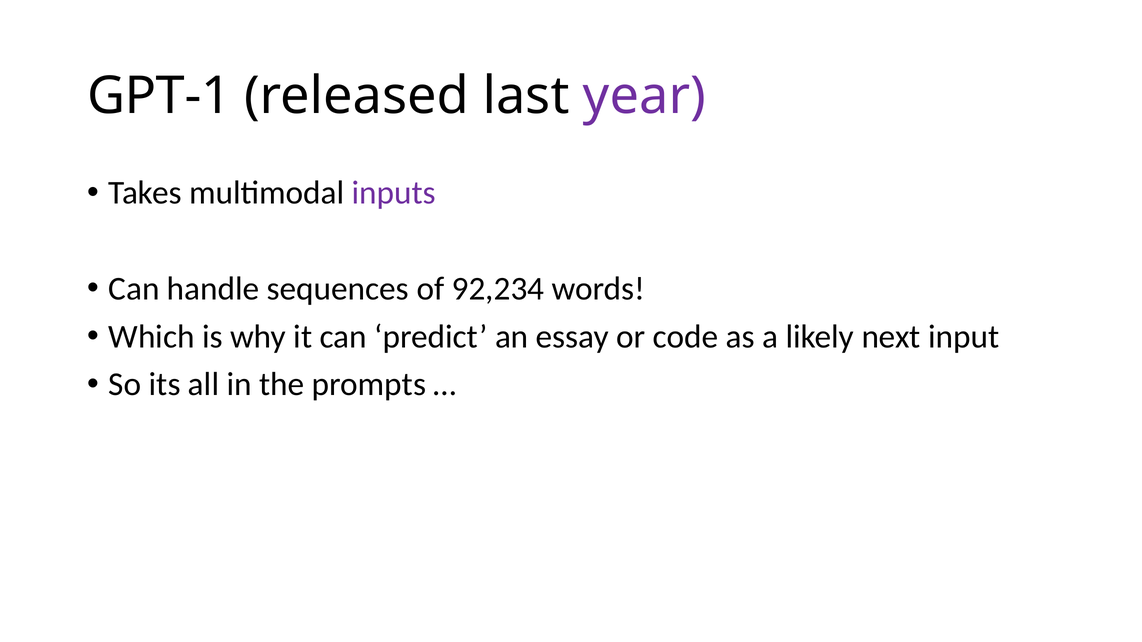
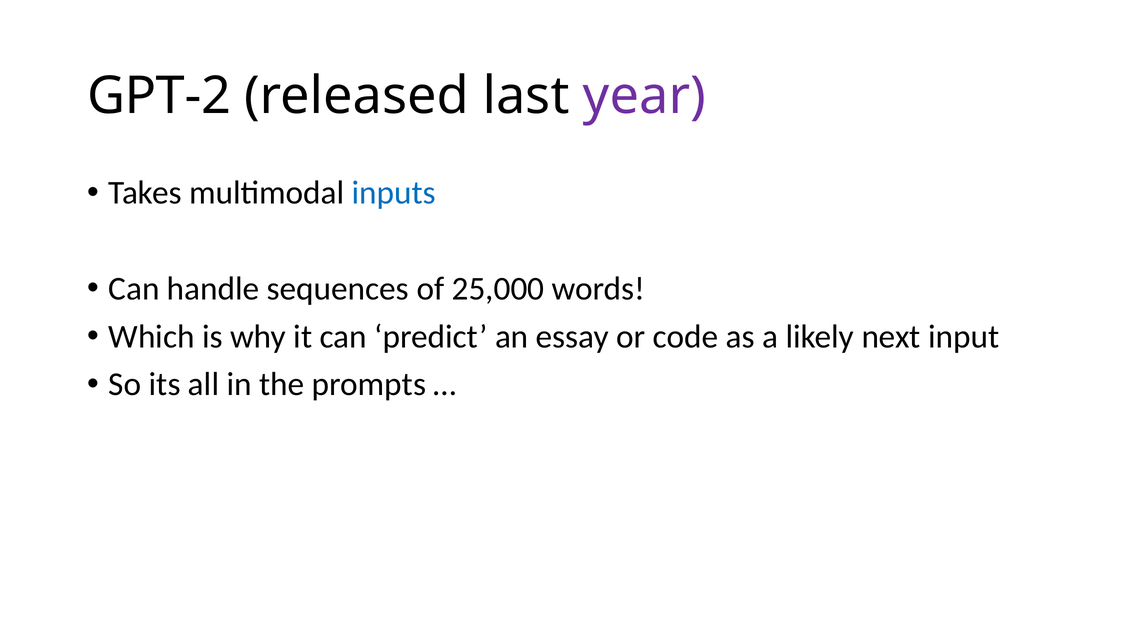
GPT-1: GPT-1 -> GPT-2
inputs colour: purple -> blue
92,234: 92,234 -> 25,000
